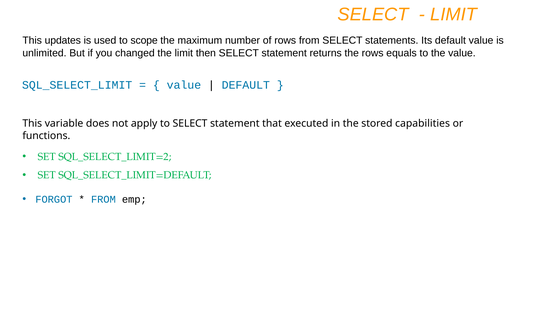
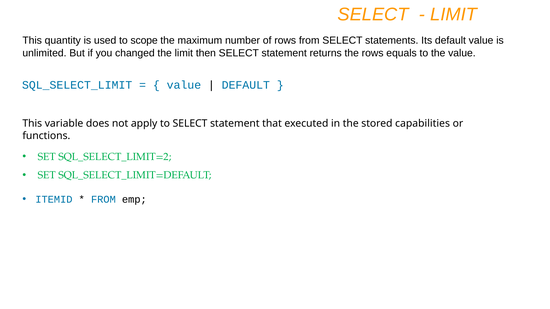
updates: updates -> quantity
FORGOT: FORGOT -> ITEMID
